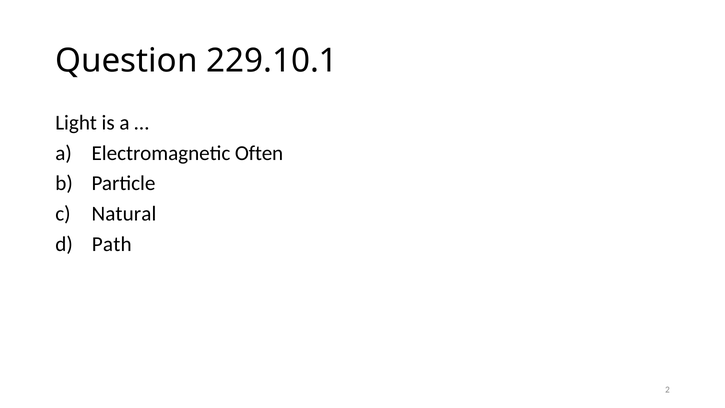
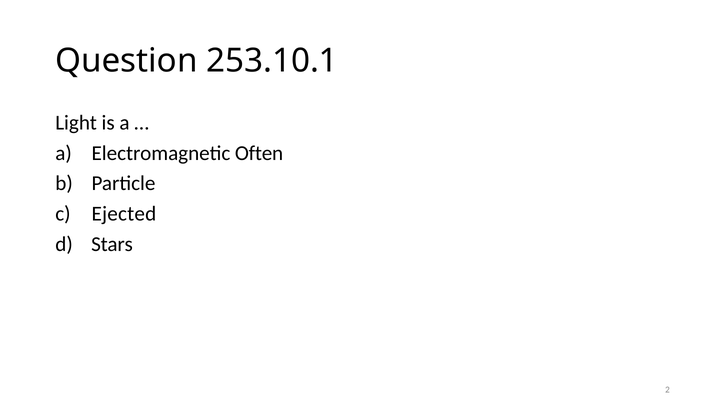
229.10.1: 229.10.1 -> 253.10.1
Natural: Natural -> Ejected
Path: Path -> Stars
